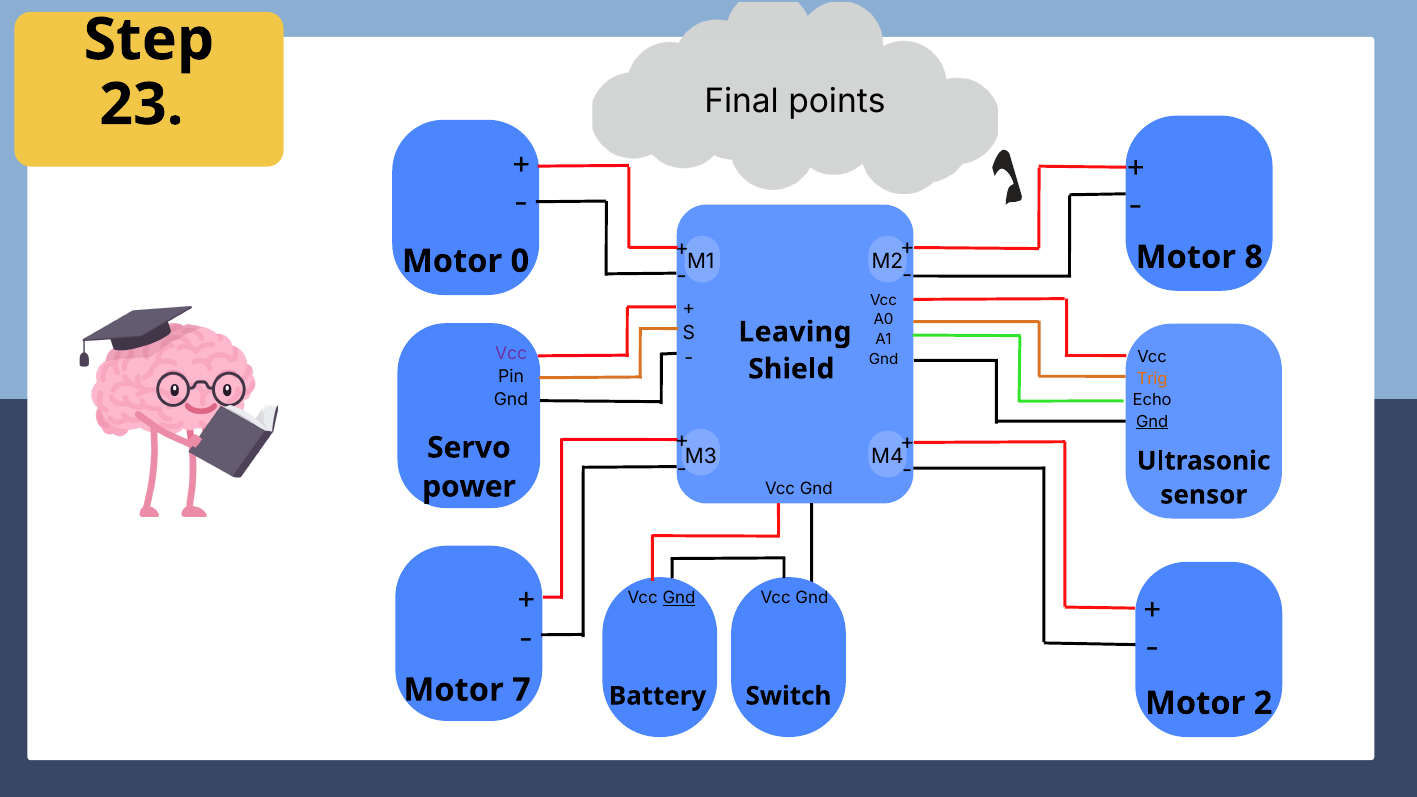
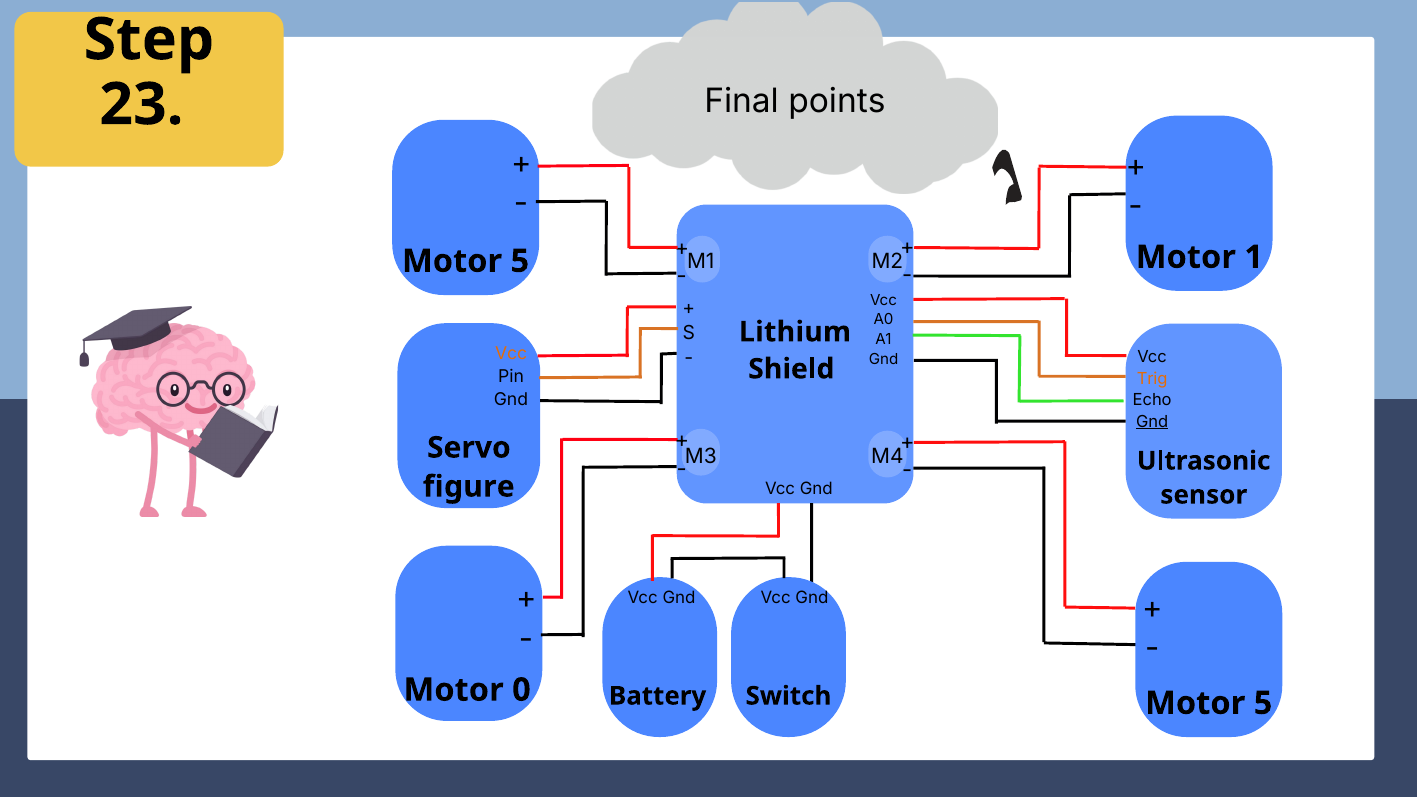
8: 8 -> 1
0 at (520, 261): 0 -> 5
Leaving: Leaving -> Lithium
Vcc at (511, 354) colour: purple -> orange
power: power -> figure
Gnd at (679, 598) underline: present -> none
7: 7 -> 0
2 at (1263, 703): 2 -> 5
